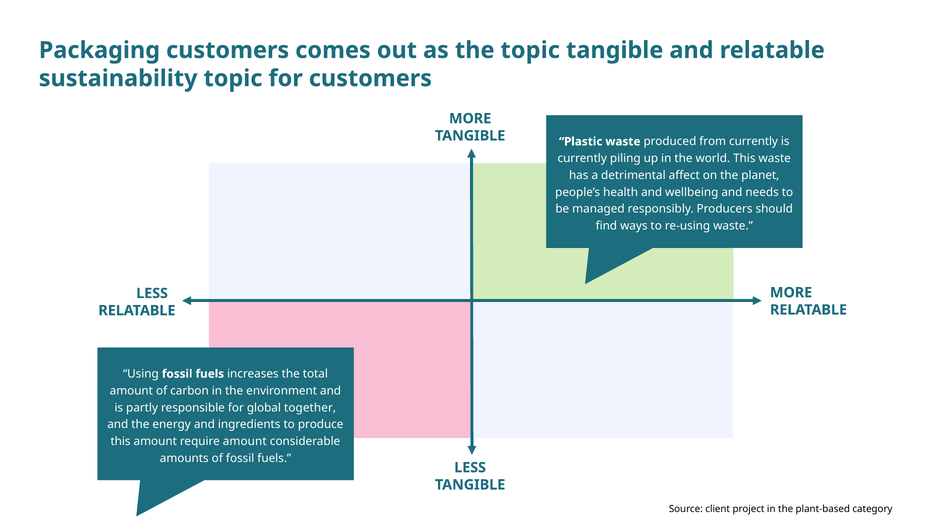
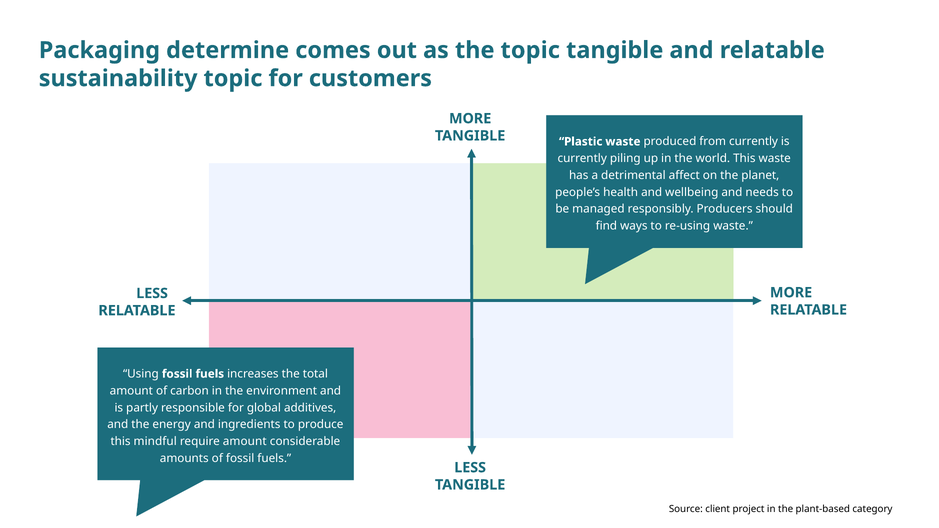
Packaging customers: customers -> determine
together: together -> additives
this amount: amount -> mindful
